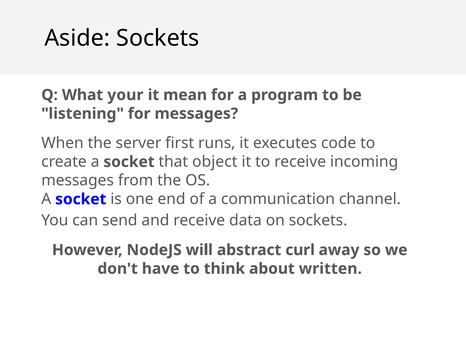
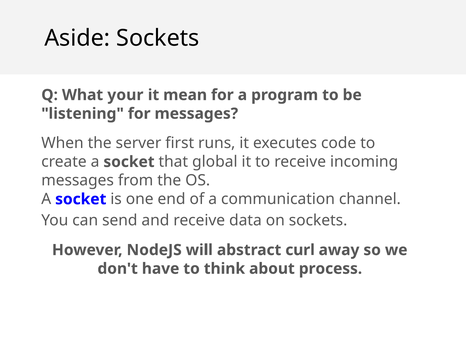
object: object -> global
written: written -> process
